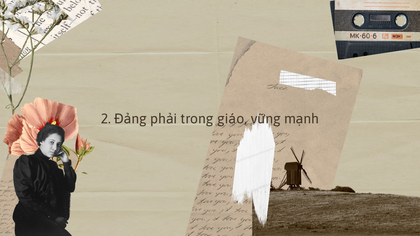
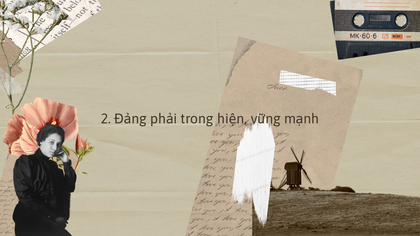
giáo: giáo -> hiện
